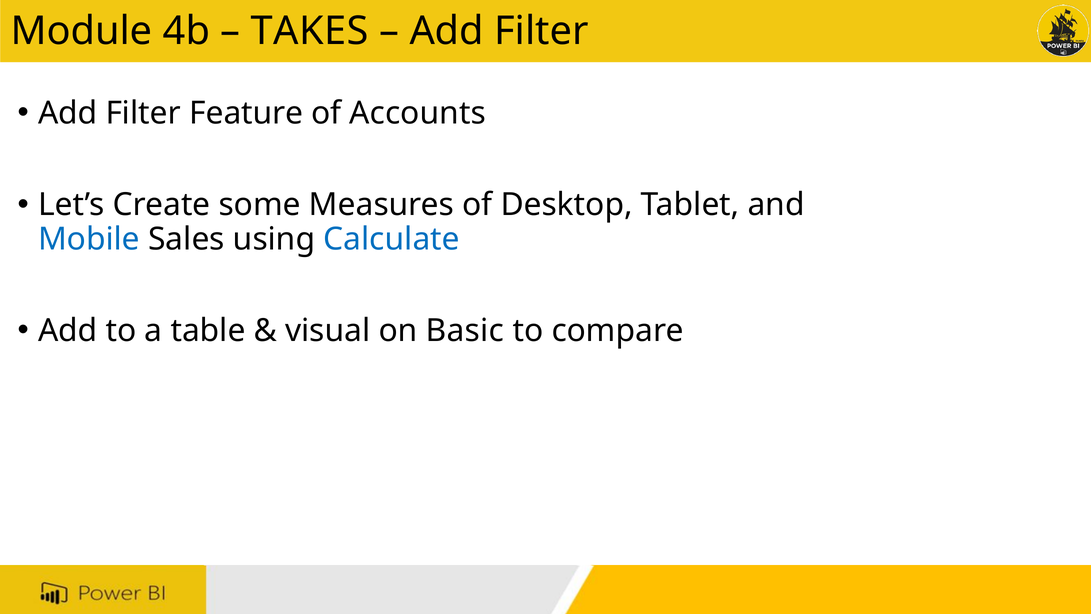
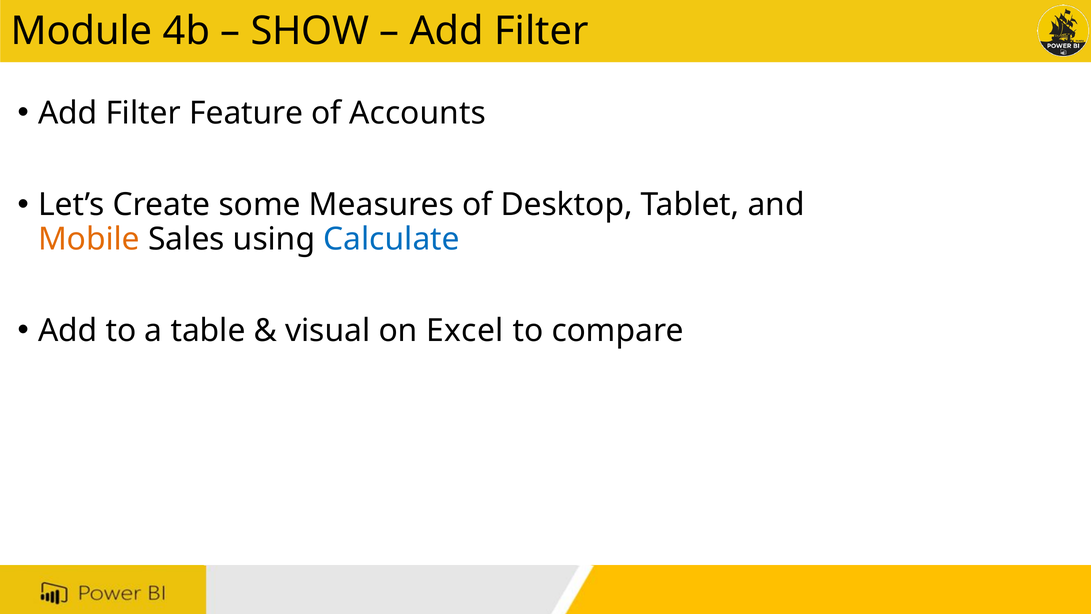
TAKES: TAKES -> SHOW
Mobile colour: blue -> orange
Basic: Basic -> Excel
